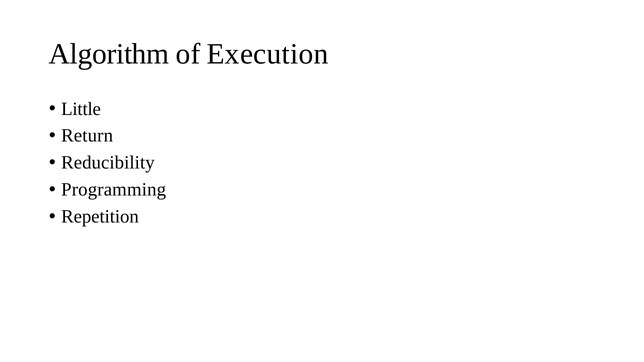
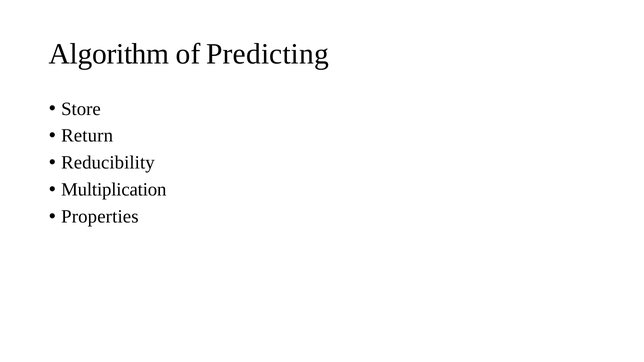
Execution: Execution -> Predicting
Little: Little -> Store
Programming: Programming -> Multiplication
Repetition: Repetition -> Properties
